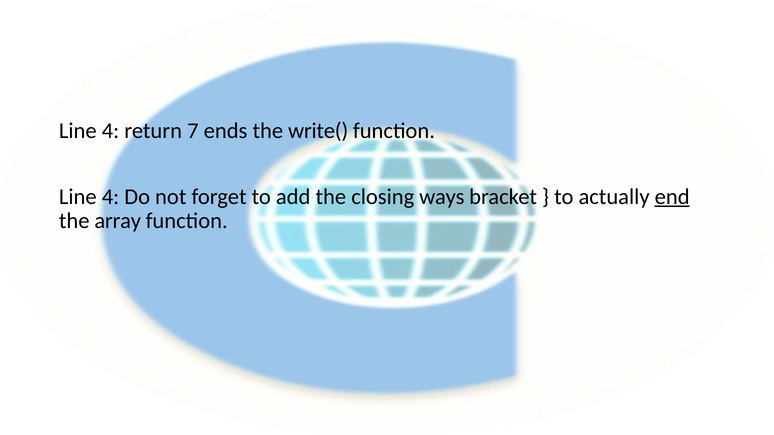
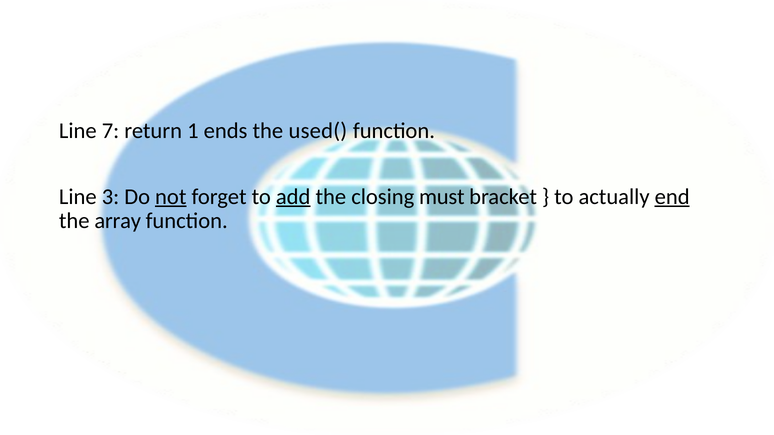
4 at (111, 131): 4 -> 7
7: 7 -> 1
write(: write( -> used(
4 at (111, 197): 4 -> 3
not underline: none -> present
add underline: none -> present
ways: ways -> must
